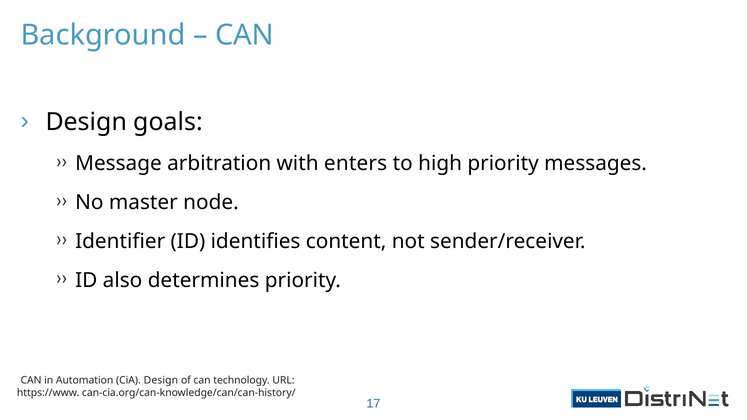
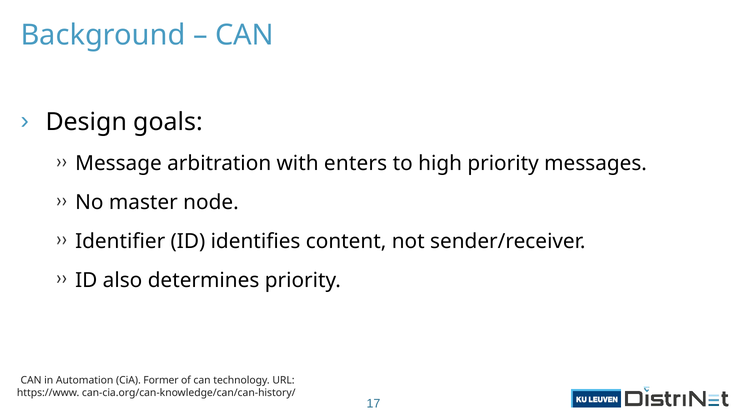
CiA Design: Design -> Former
